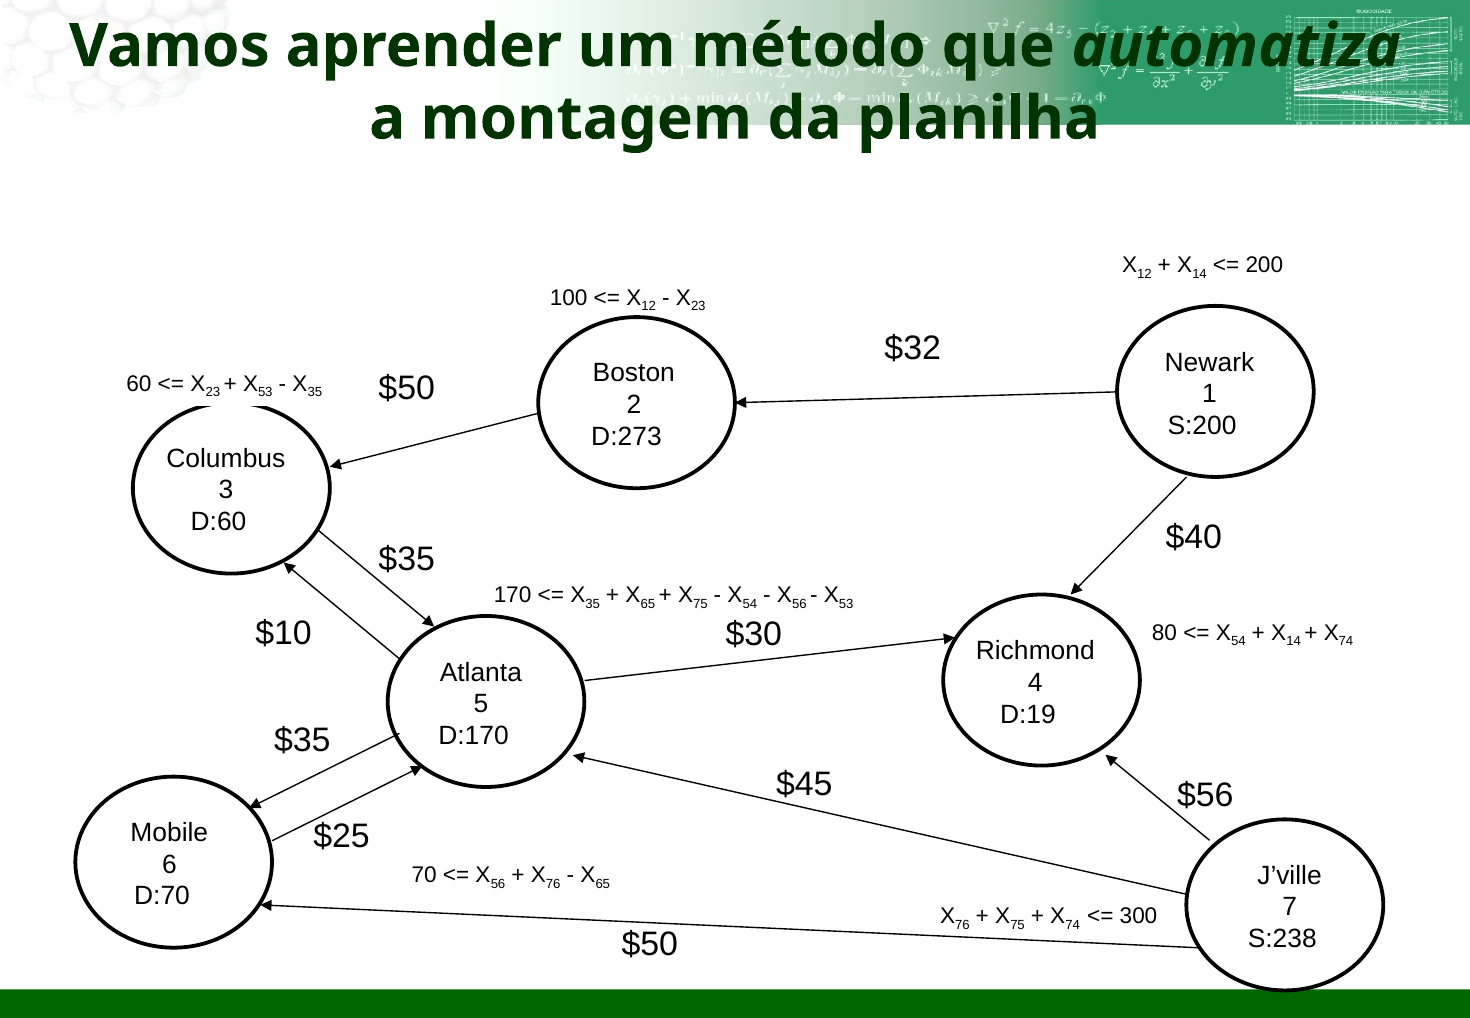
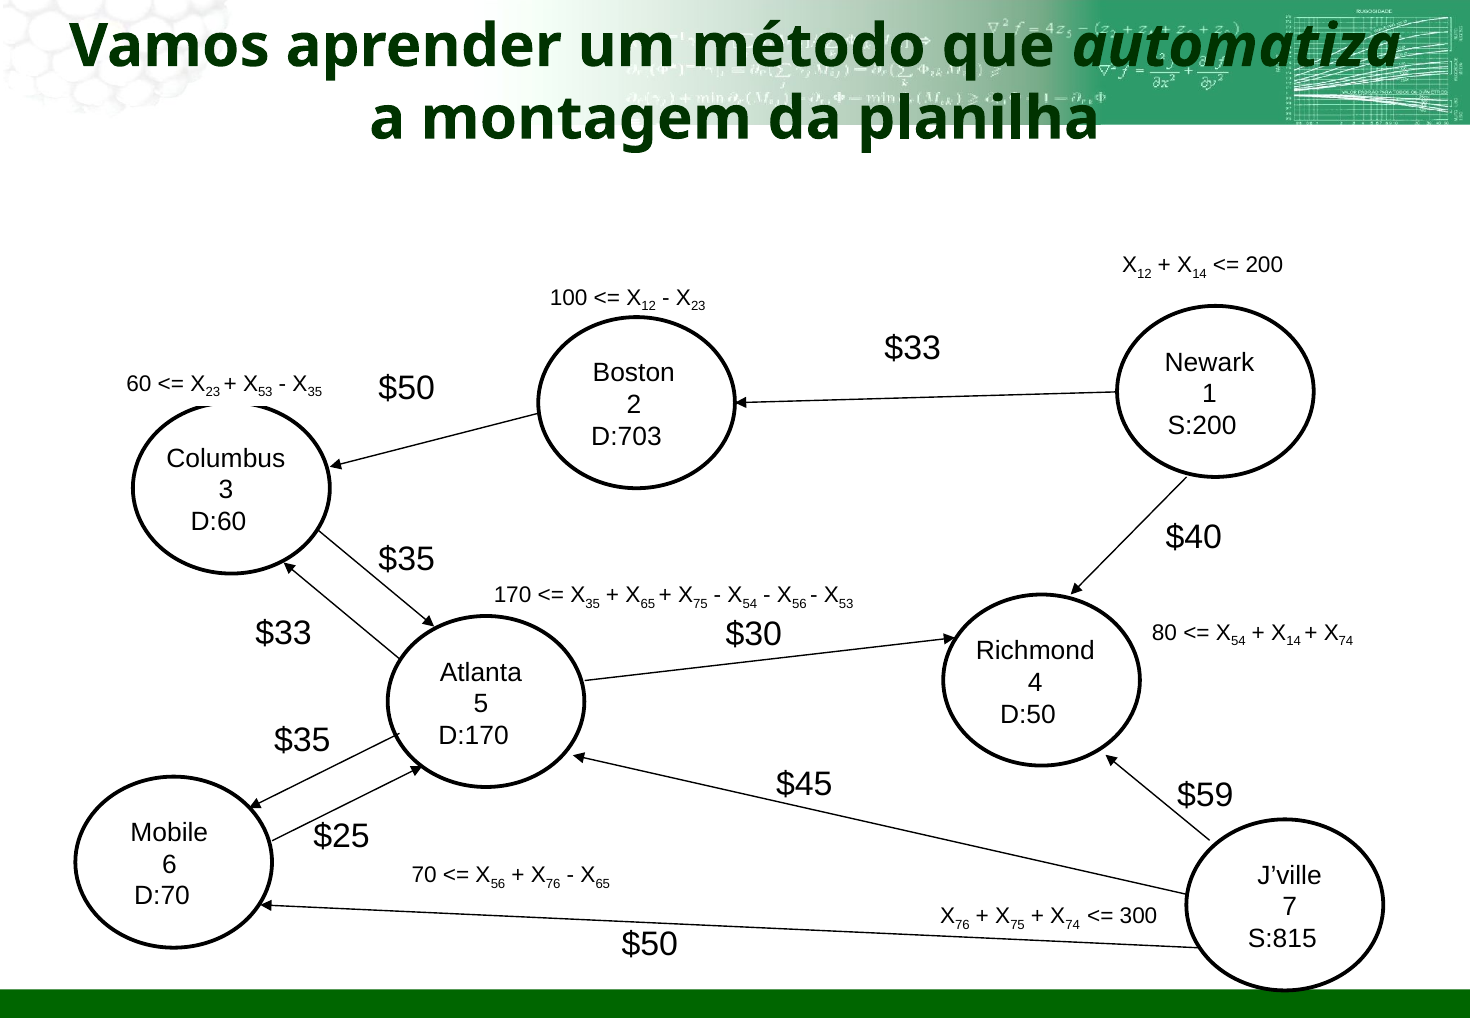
$32 at (913, 348): $32 -> $33
D:273: D:273 -> D:703
$10 at (284, 633): $10 -> $33
D:19: D:19 -> D:50
$56: $56 -> $59
S:238: S:238 -> S:815
